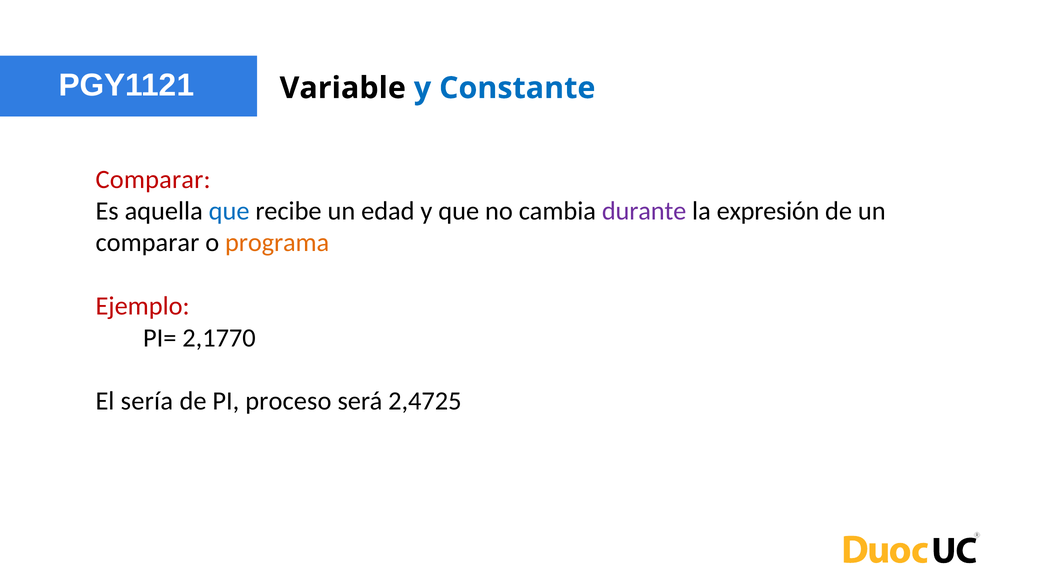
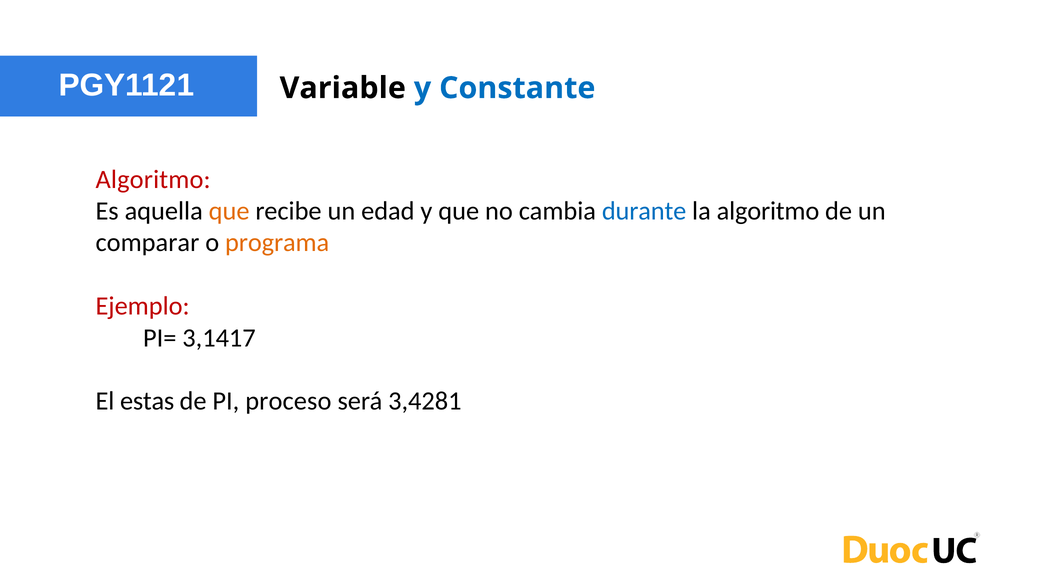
Comparar at (153, 179): Comparar -> Algoritmo
que at (229, 211) colour: blue -> orange
durante colour: purple -> blue
la expresión: expresión -> algoritmo
2,1770: 2,1770 -> 3,1417
sería: sería -> estas
2,4725: 2,4725 -> 3,4281
